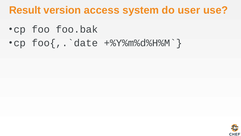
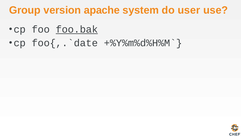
Result: Result -> Group
access: access -> apache
foo.bak underline: none -> present
